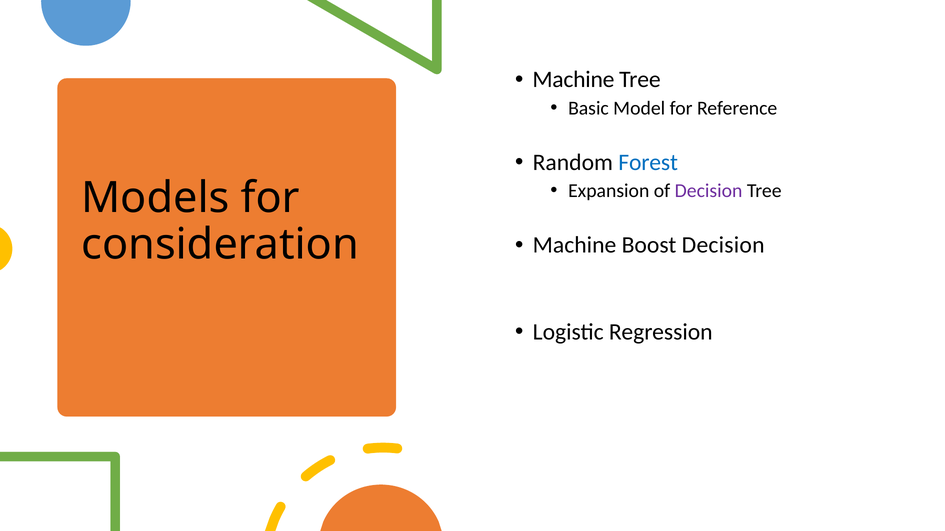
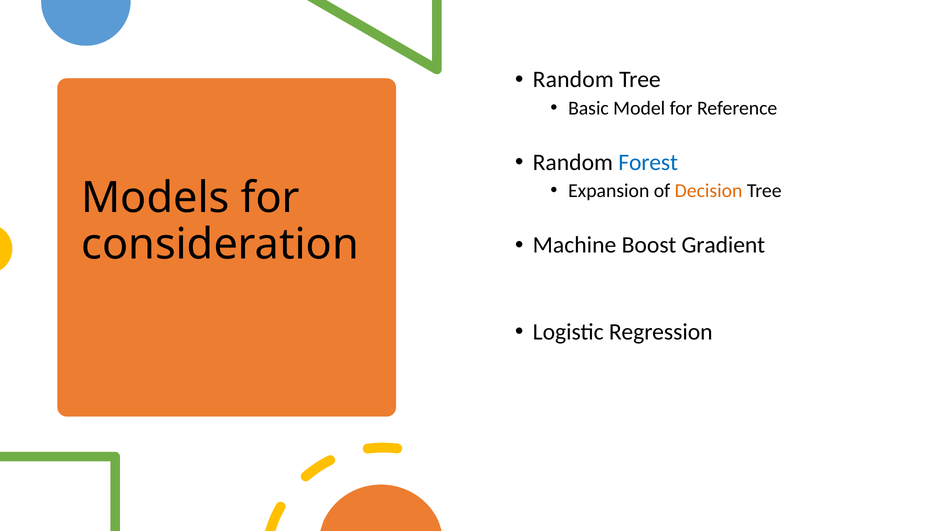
Machine at (573, 80): Machine -> Random
Decision at (709, 191) colour: purple -> orange
Boost Decision: Decision -> Gradient
